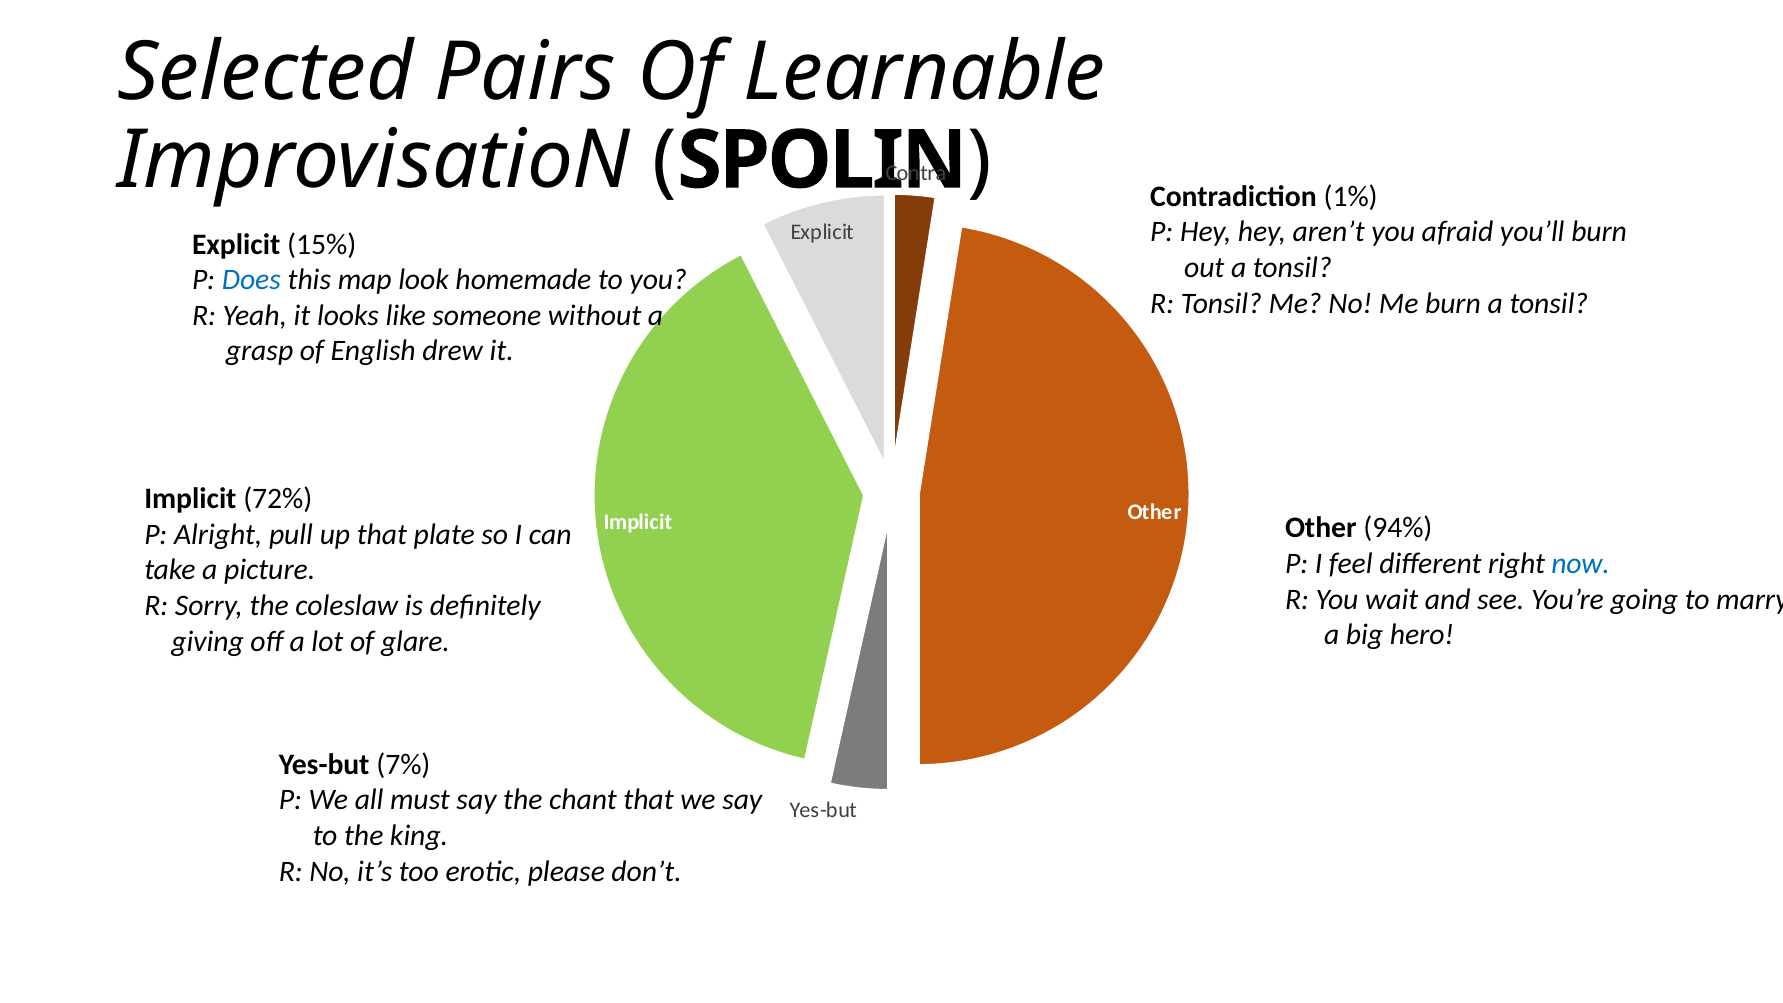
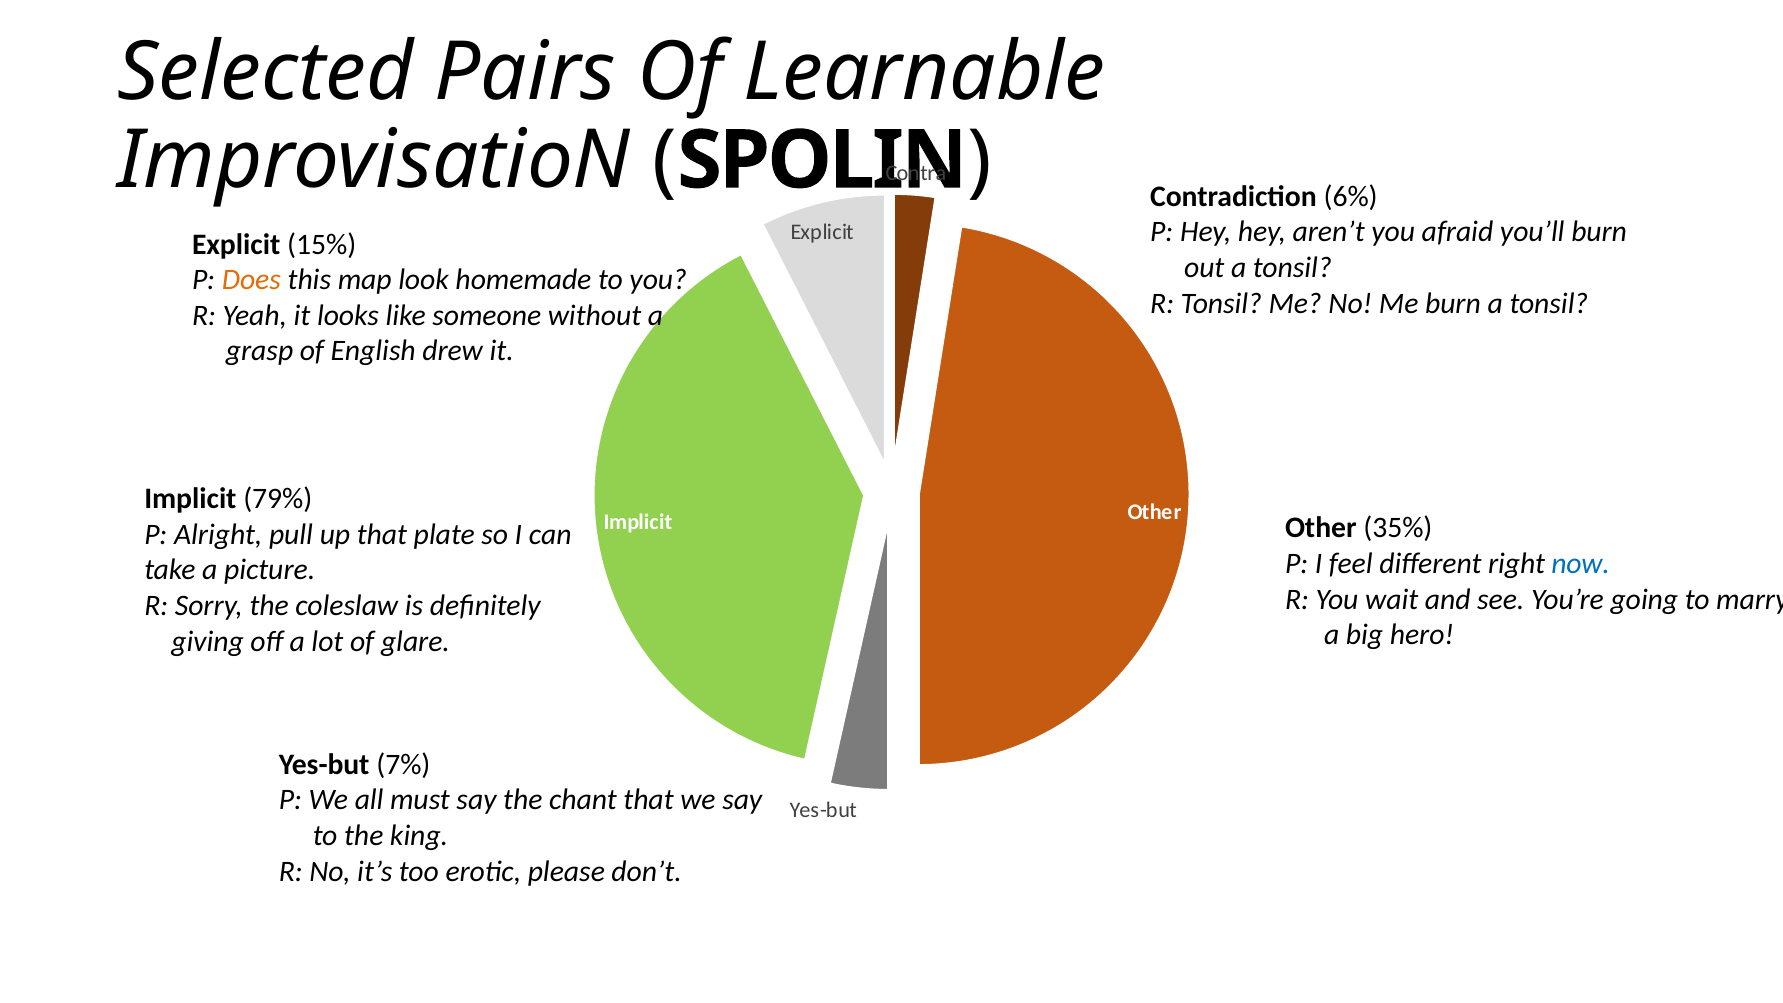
1%: 1% -> 6%
Does colour: blue -> orange
72%: 72% -> 79%
94%: 94% -> 35%
